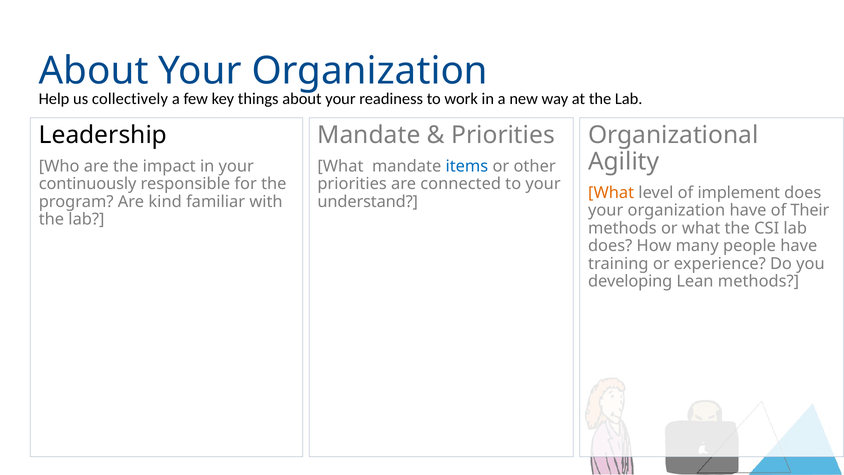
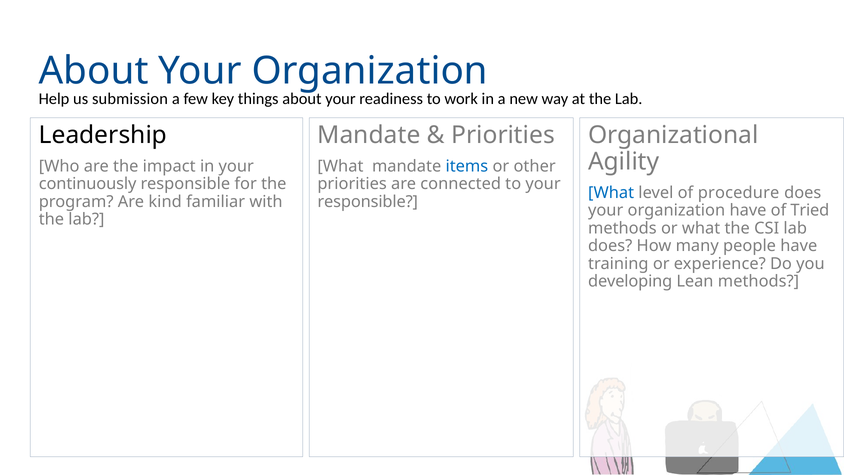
collectively: collectively -> submission
What at (611, 193) colour: orange -> blue
implement: implement -> procedure
understand at (368, 201): understand -> responsible
Their: Their -> Tried
